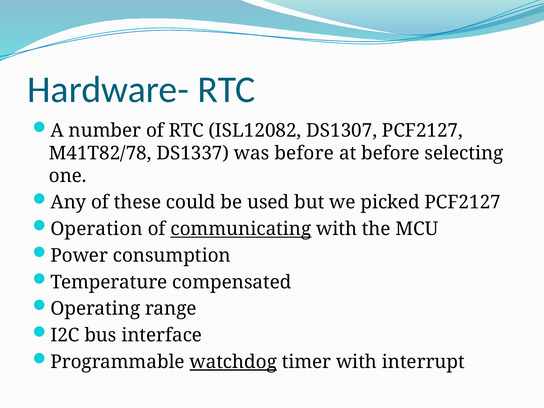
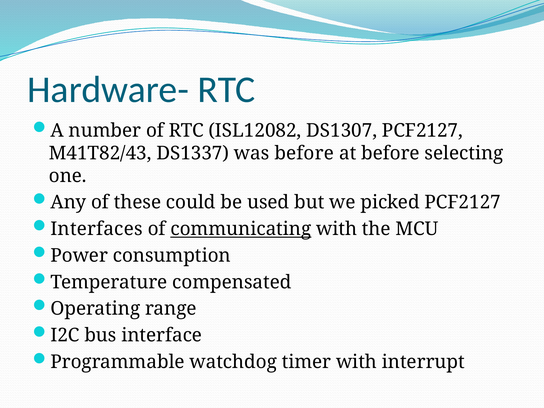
M41T82/78: M41T82/78 -> M41T82/43
Operation: Operation -> Interfaces
watchdog underline: present -> none
